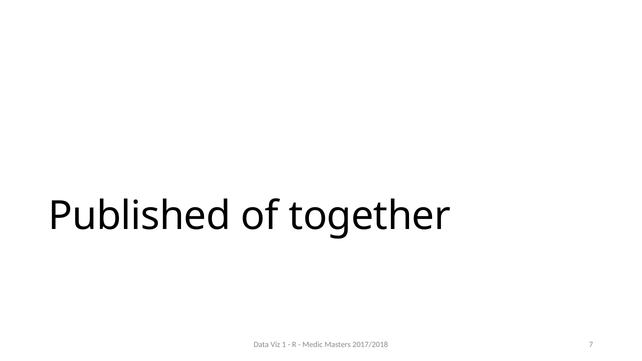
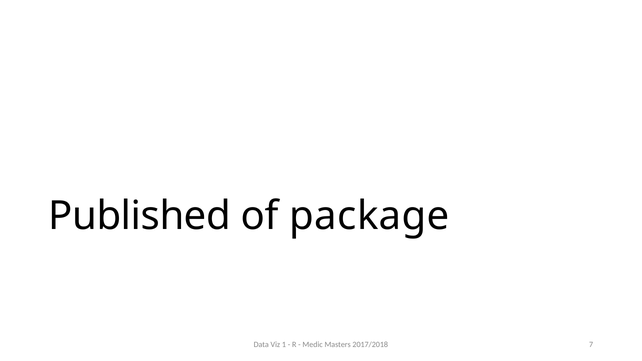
together: together -> package
